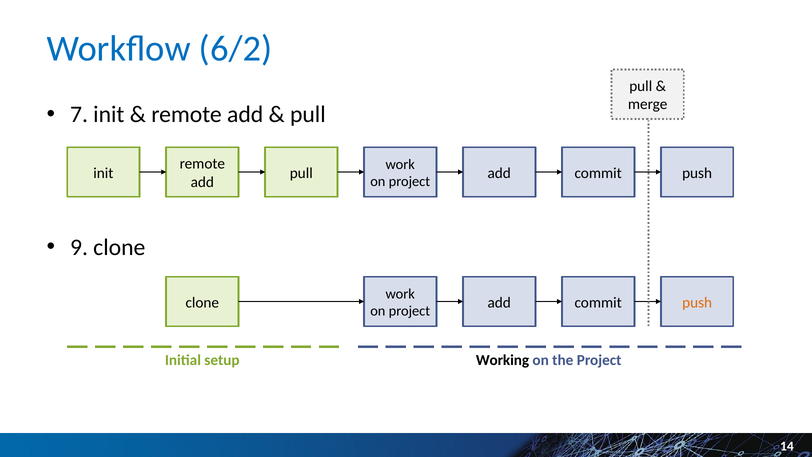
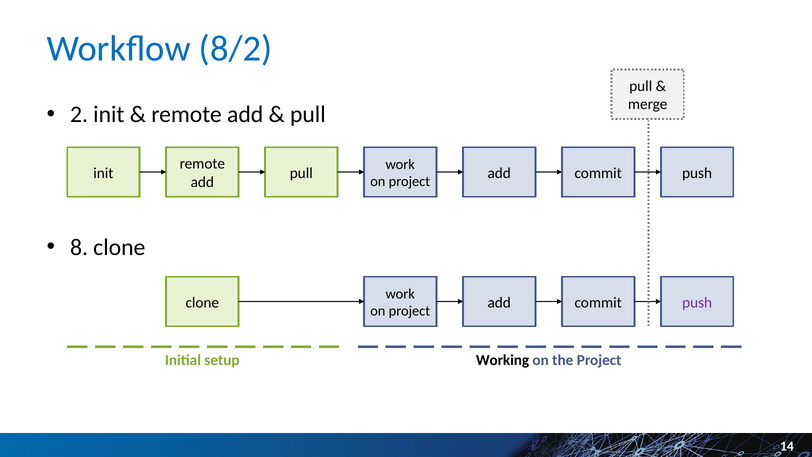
6/2: 6/2 -> 8/2
7: 7 -> 2
9: 9 -> 8
push at (697, 302) colour: orange -> purple
